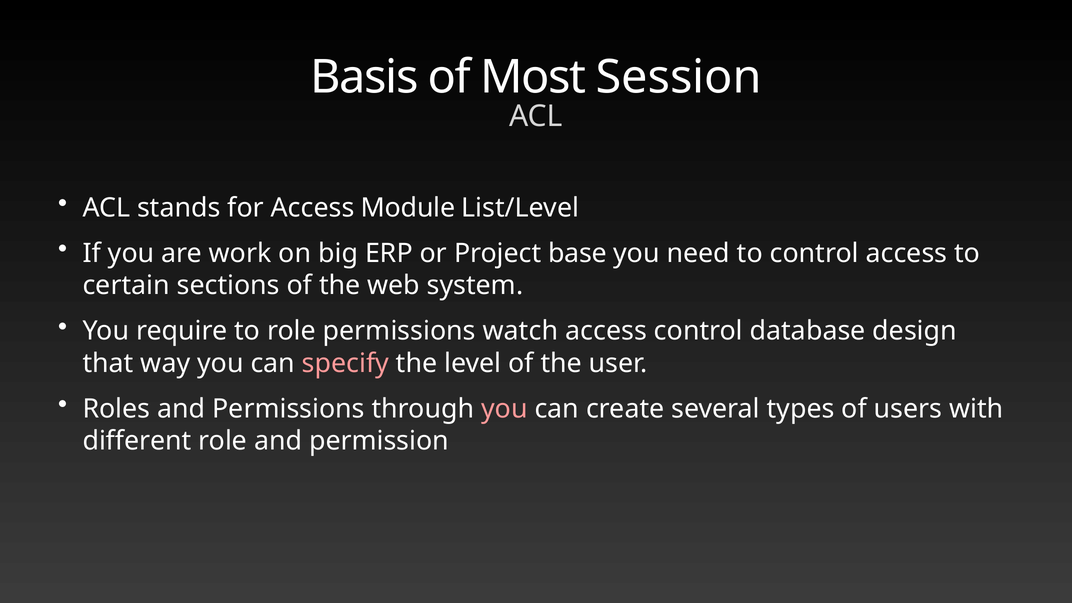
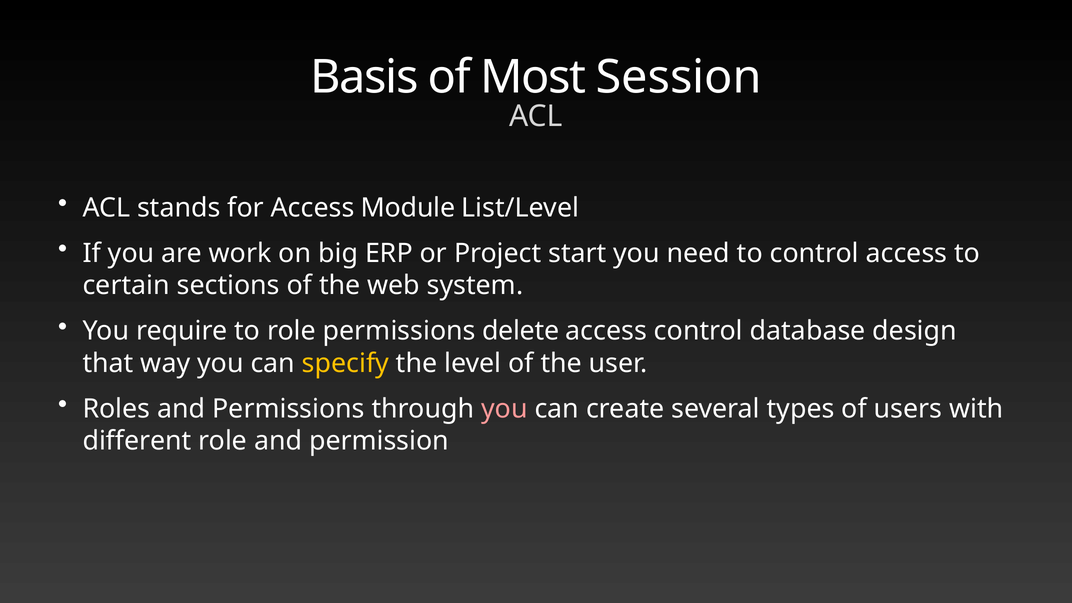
base: base -> start
watch: watch -> delete
specify colour: pink -> yellow
